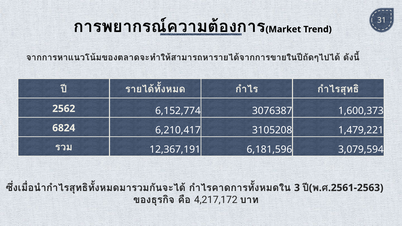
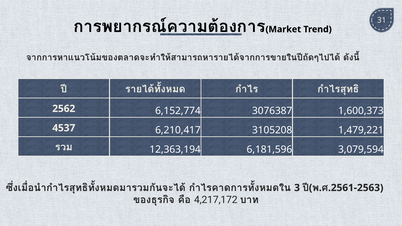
6824: 6824 -> 4537
12,367,191: 12,367,191 -> 12,363,194
